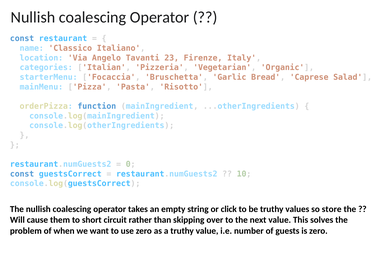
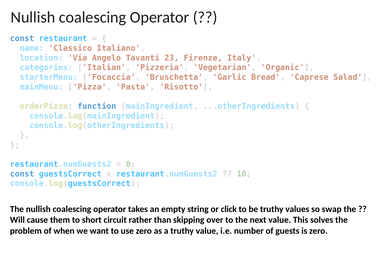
store: store -> swap
